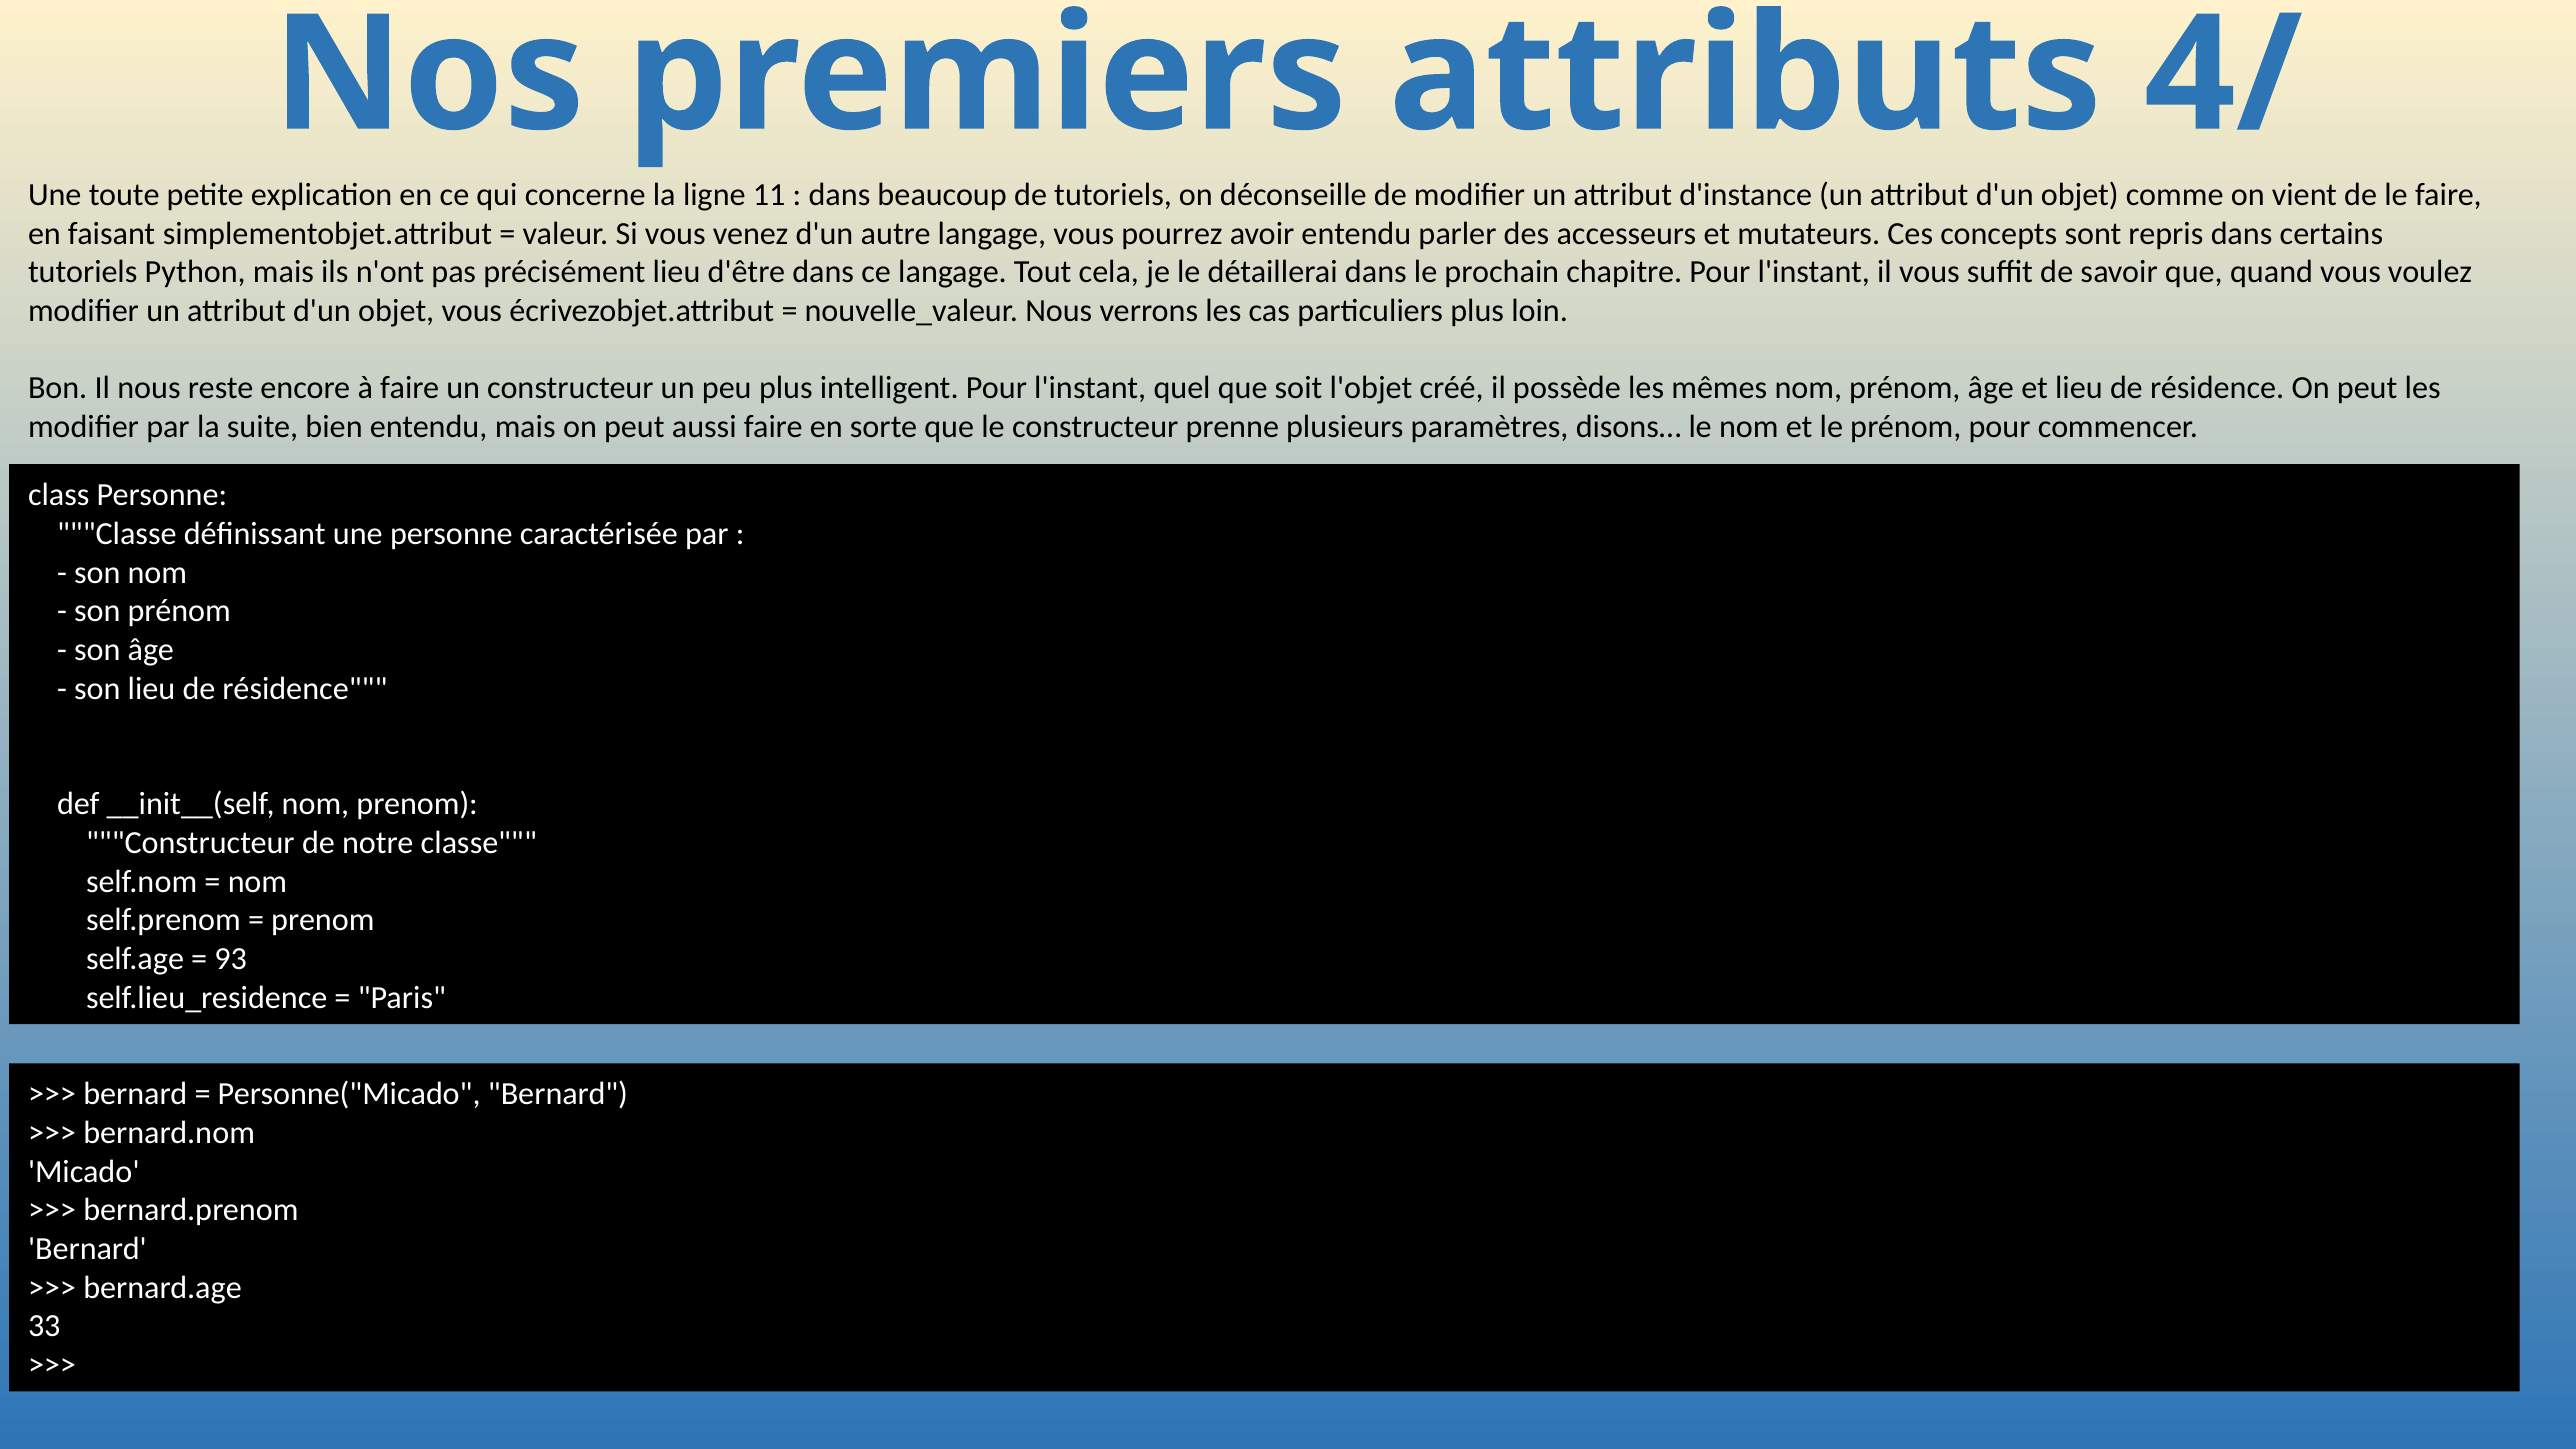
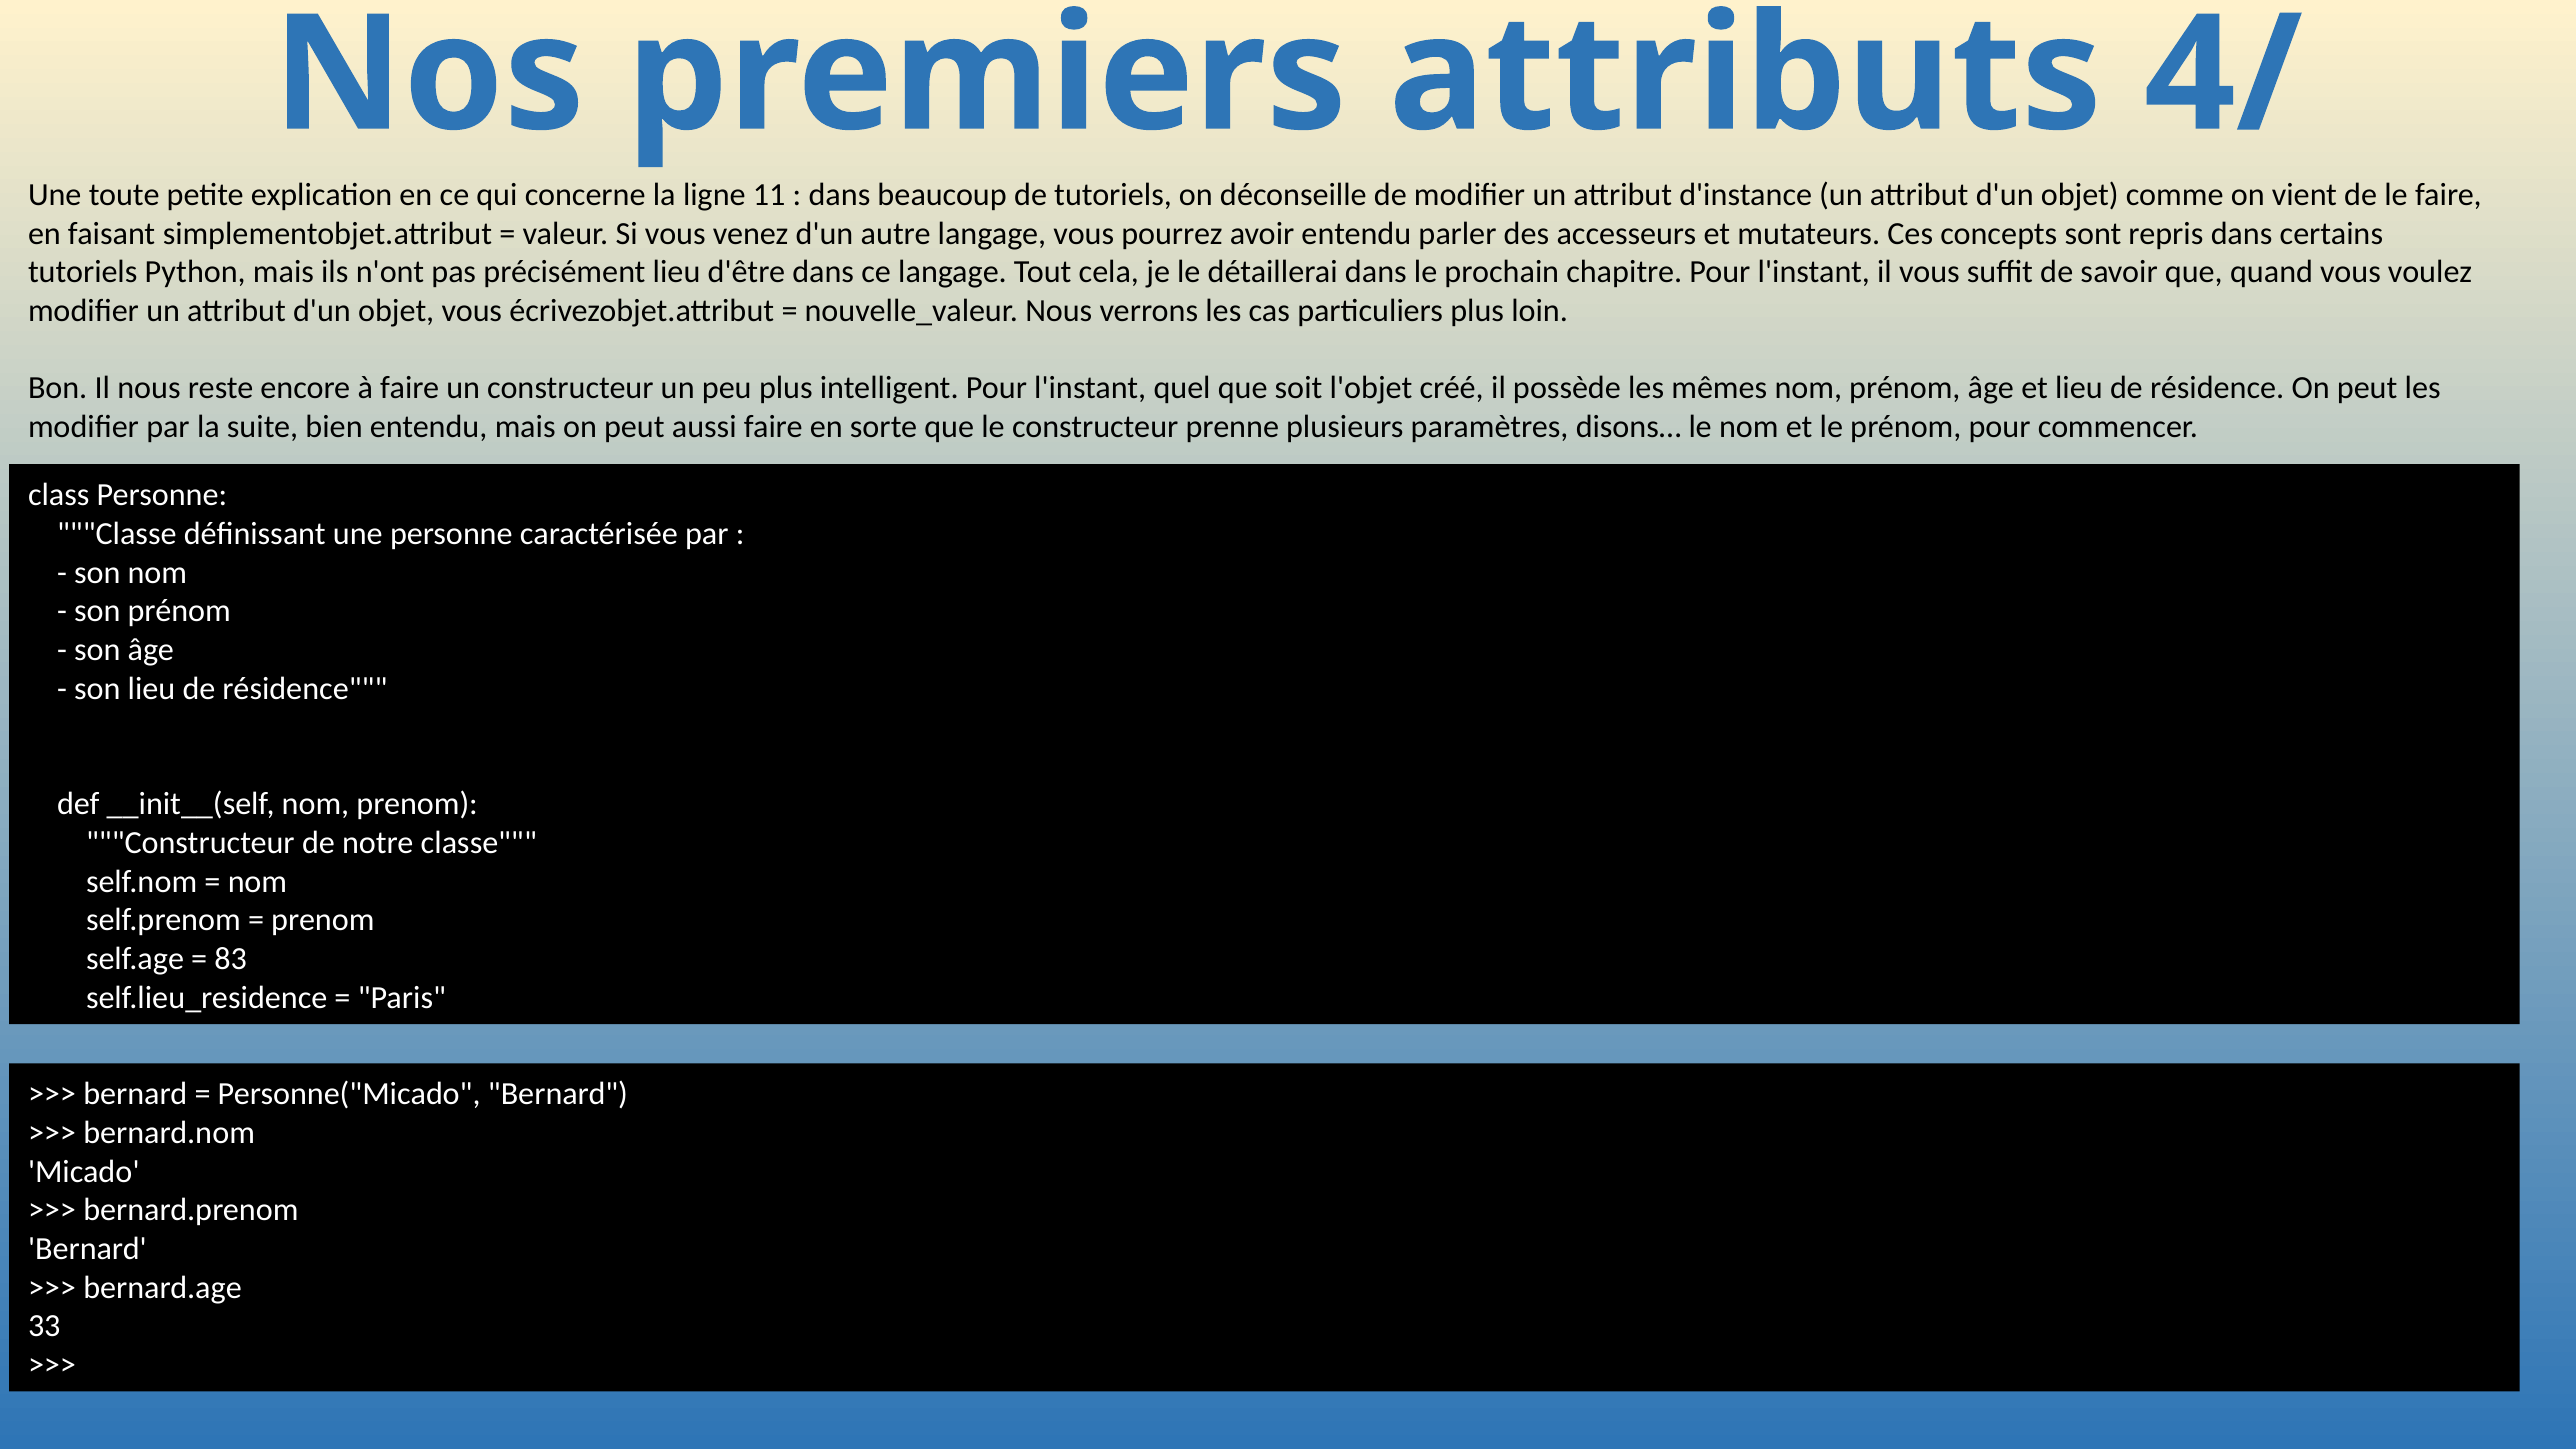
93: 93 -> 83
